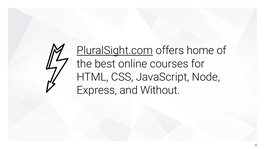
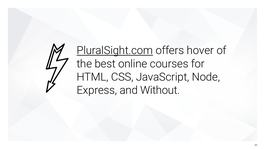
home: home -> hover
